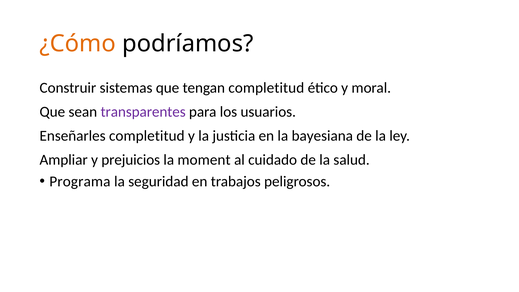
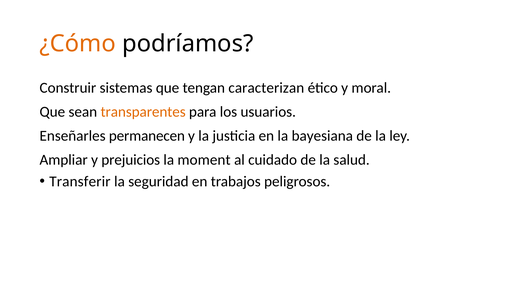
tengan completitud: completitud -> caracterizan
transparentes colour: purple -> orange
Enseñarles completitud: completitud -> permanecen
Programa: Programa -> Transferir
